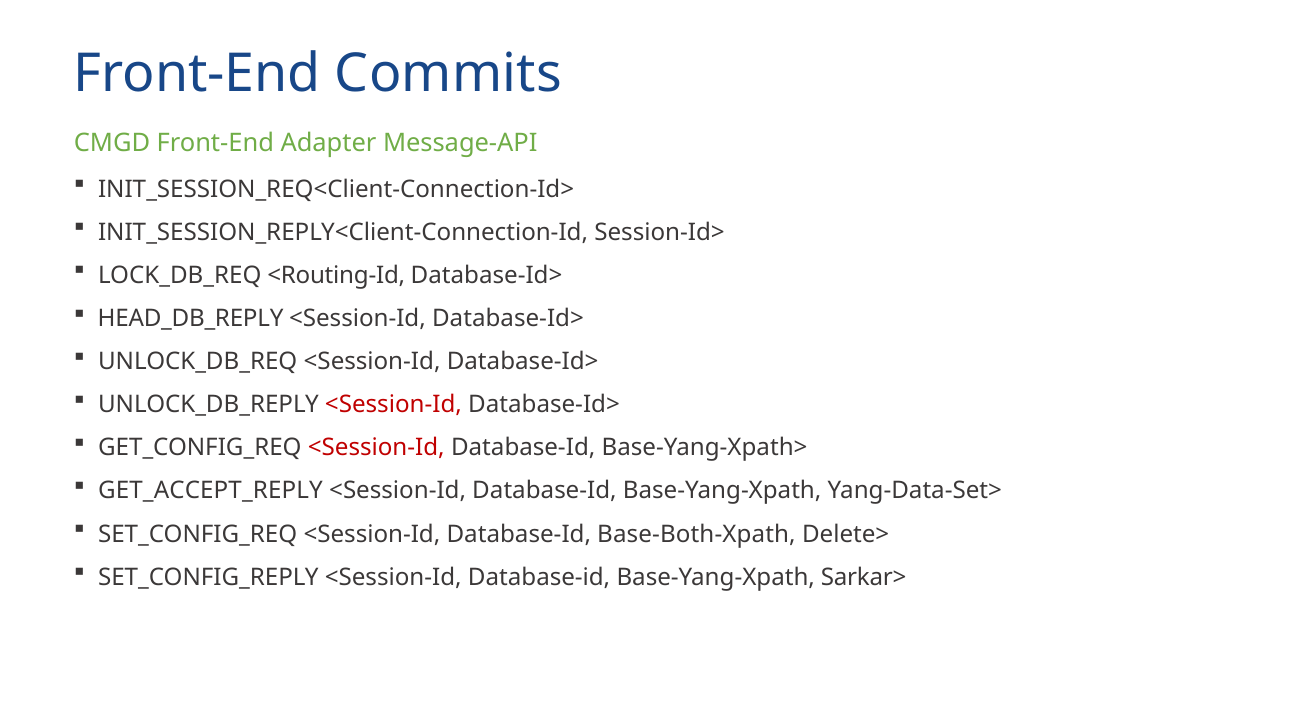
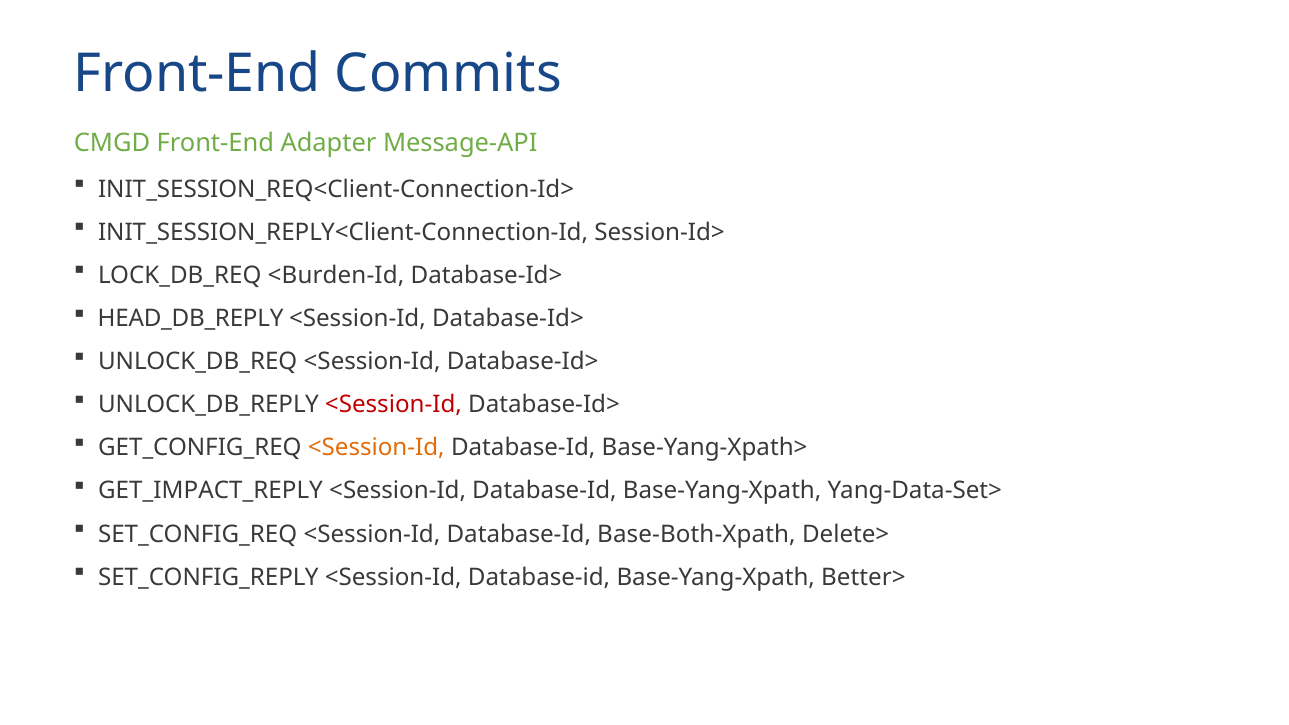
<Routing-Id: <Routing-Id -> <Burden-Id
<Session-Id at (376, 448) colour: red -> orange
GET_ACCEPT_REPLY: GET_ACCEPT_REPLY -> GET_IMPACT_REPLY
Sarkar>: Sarkar> -> Better>
